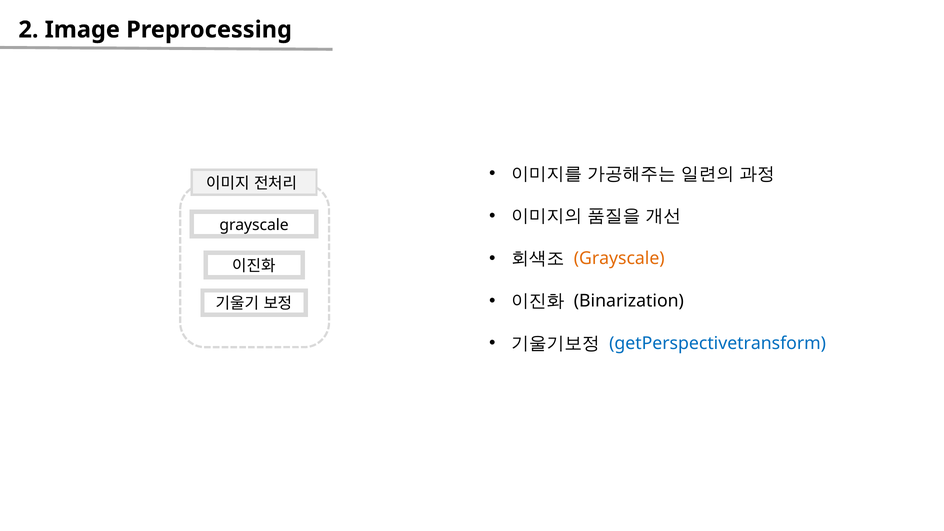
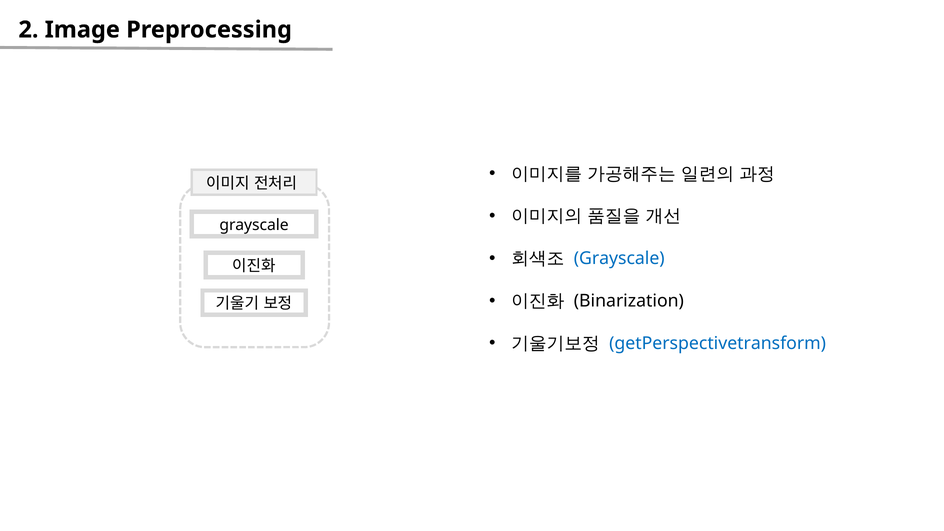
Grayscale at (619, 259) colour: orange -> blue
